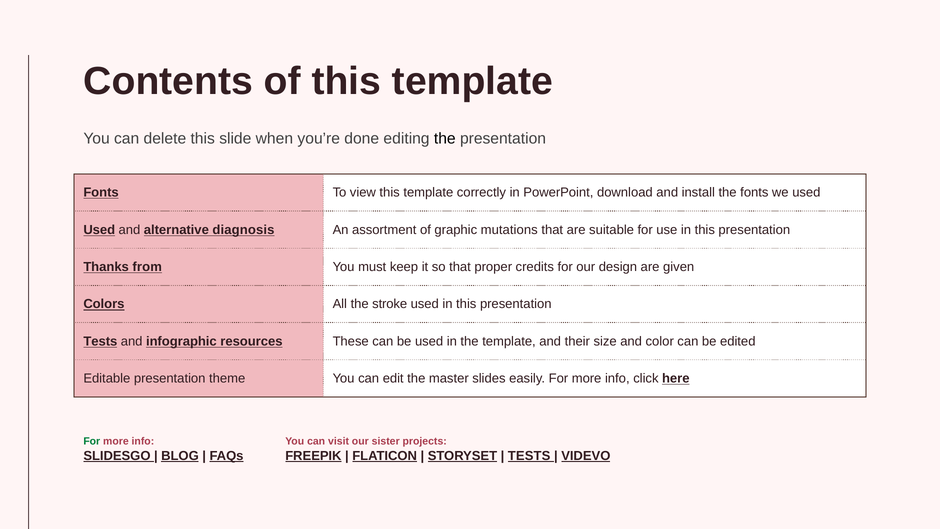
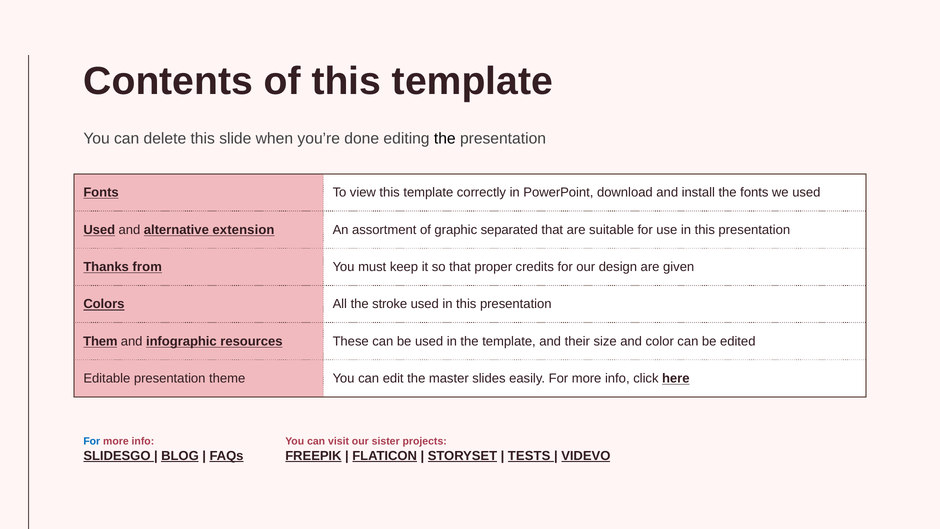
diagnosis: diagnosis -> extension
mutations: mutations -> separated
Tests at (100, 341): Tests -> Them
For at (92, 441) colour: green -> blue
